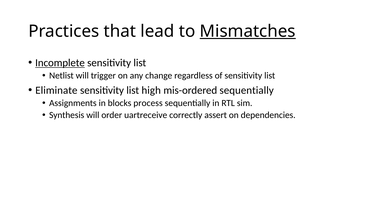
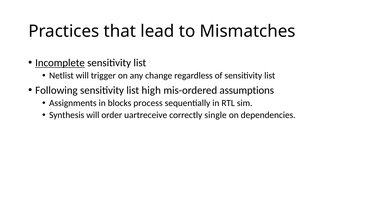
Mismatches underline: present -> none
Eliminate: Eliminate -> Following
mis-ordered sequentially: sequentially -> assumptions
assert: assert -> single
